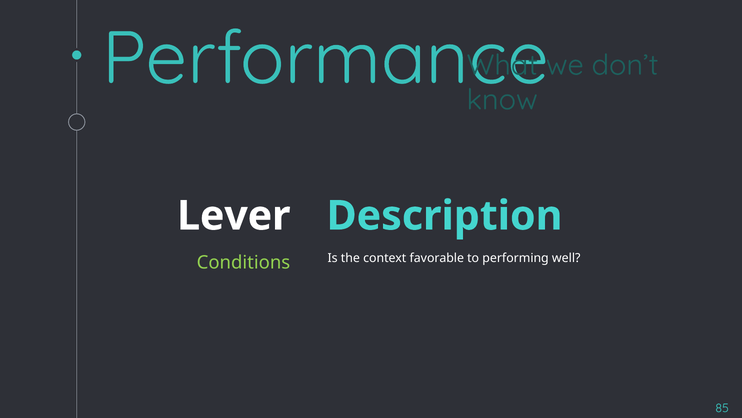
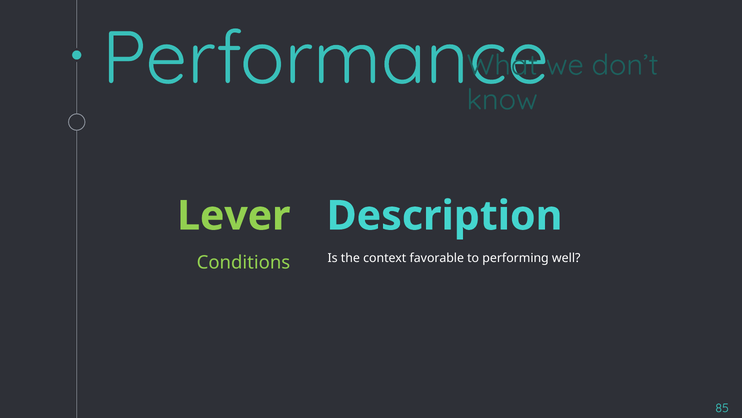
Lever colour: white -> light green
